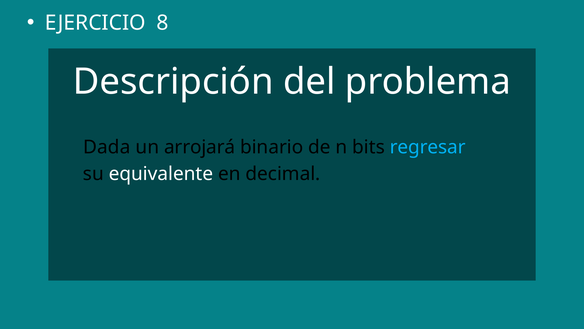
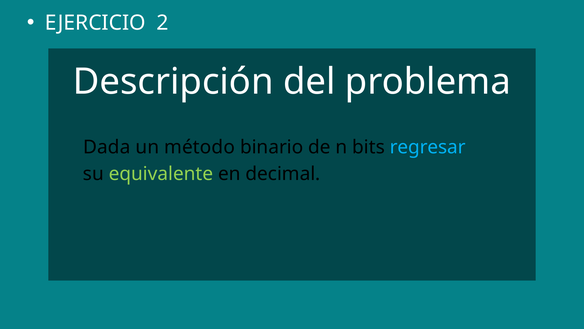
8: 8 -> 2
arrojará: arrojará -> método
equivalente colour: white -> light green
